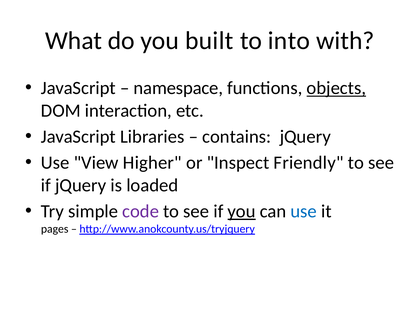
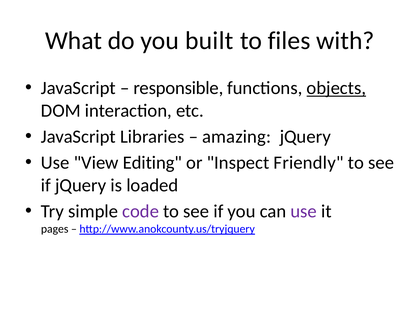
into: into -> files
namespace: namespace -> responsible
contains: contains -> amazing
Higher: Higher -> Editing
you at (242, 211) underline: present -> none
use at (304, 211) colour: blue -> purple
